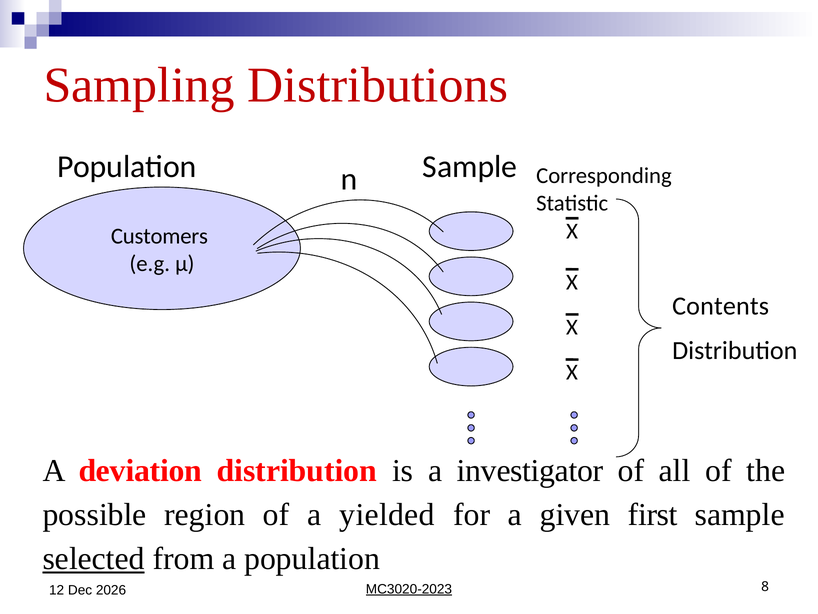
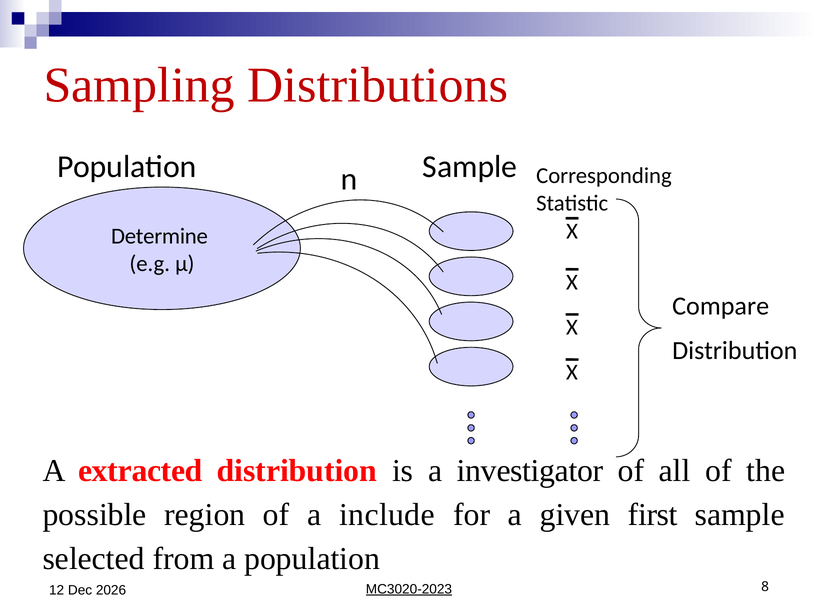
Customers: Customers -> Determine
Contents: Contents -> Compare
deviation: deviation -> extracted
yielded: yielded -> include
selected underline: present -> none
